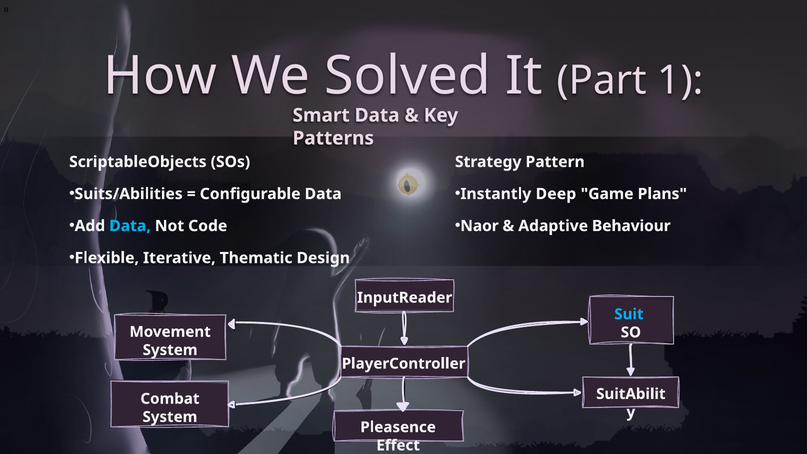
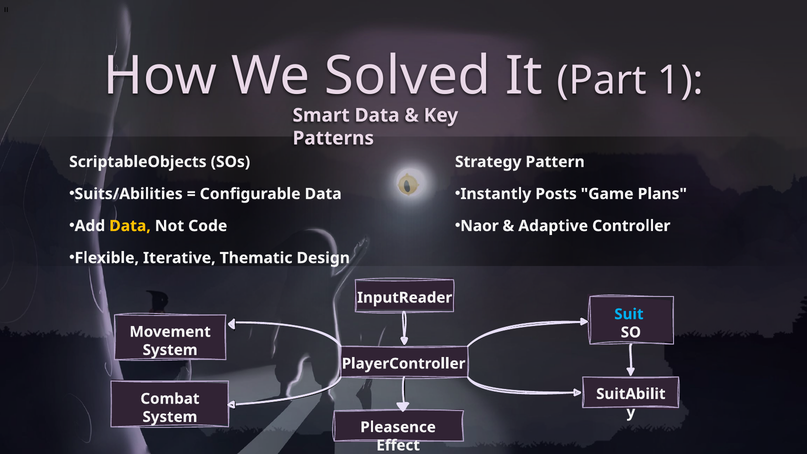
Deep: Deep -> Posts
Data at (130, 226) colour: light blue -> yellow
Behaviour: Behaviour -> Controller
